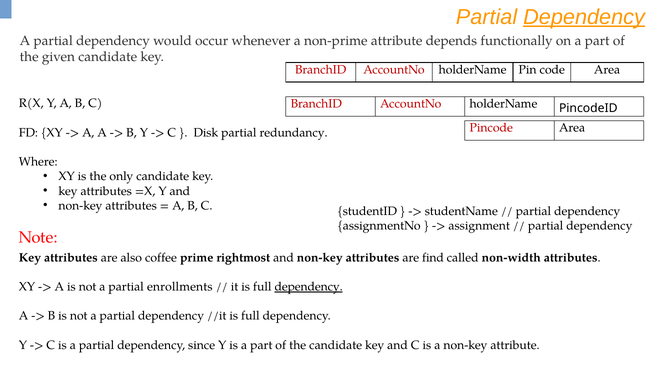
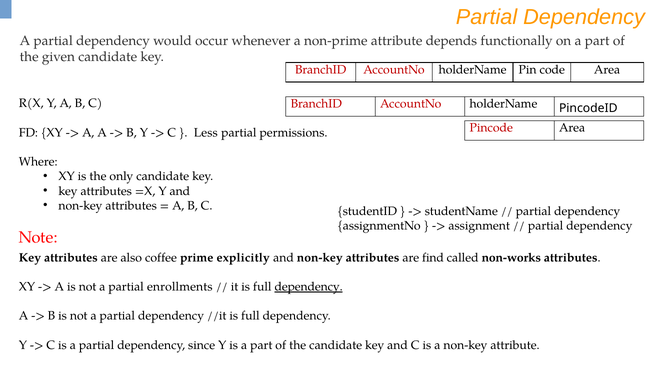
Dependency at (584, 17) underline: present -> none
Disk: Disk -> Less
redundancy: redundancy -> permissions
rightmost: rightmost -> explicitly
non-width: non-width -> non-works
